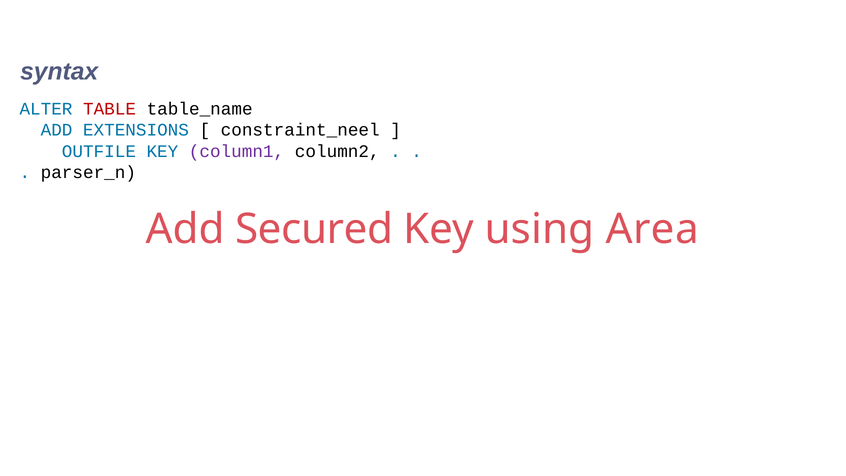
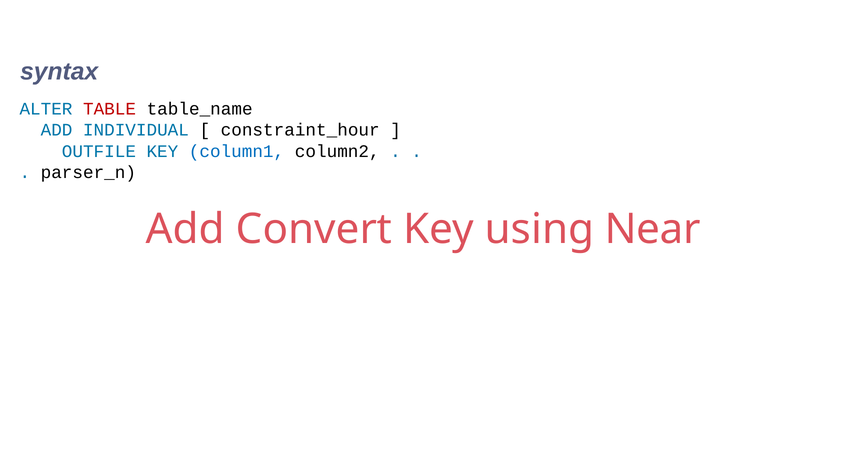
EXTENSIONS: EXTENSIONS -> INDIVIDUAL
constraint_neel: constraint_neel -> constraint_hour
column1 colour: purple -> blue
Secured: Secured -> Convert
Area: Area -> Near
